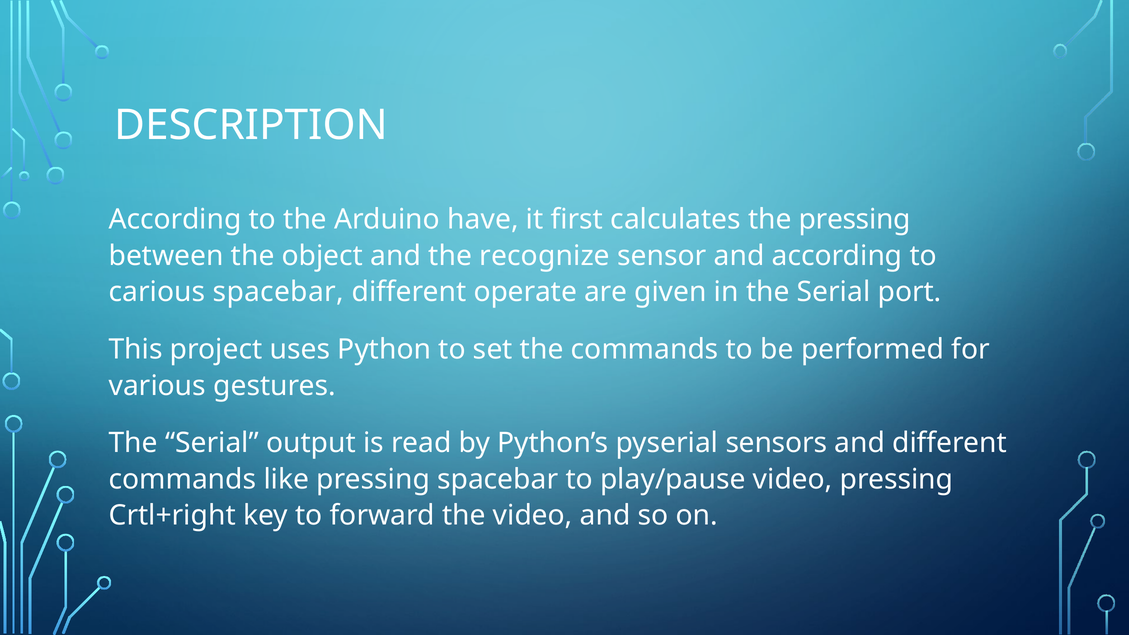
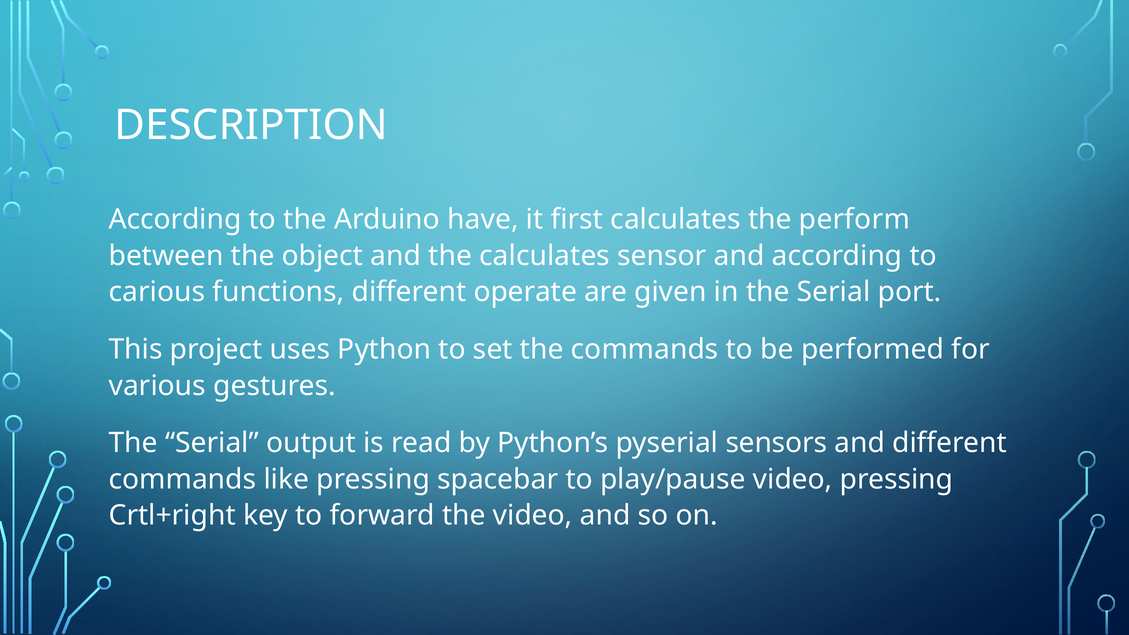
the pressing: pressing -> perform
the recognize: recognize -> calculates
carious spacebar: spacebar -> functions
